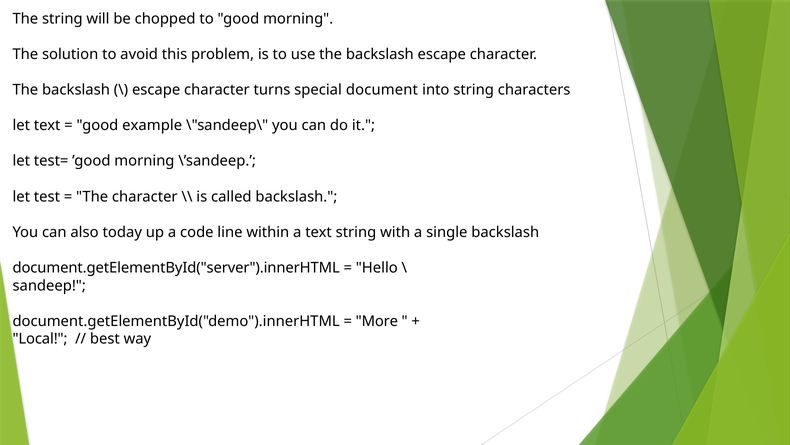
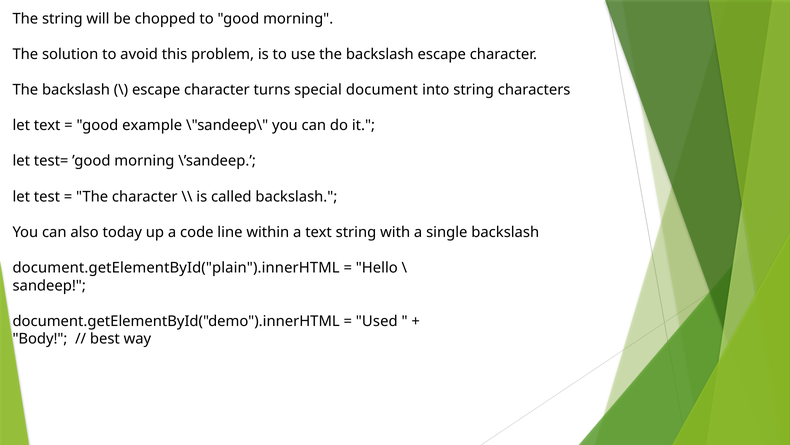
document.getElementById("server").innerHTML: document.getElementById("server").innerHTML -> document.getElementById("plain").innerHTML
More: More -> Used
Local: Local -> Body
